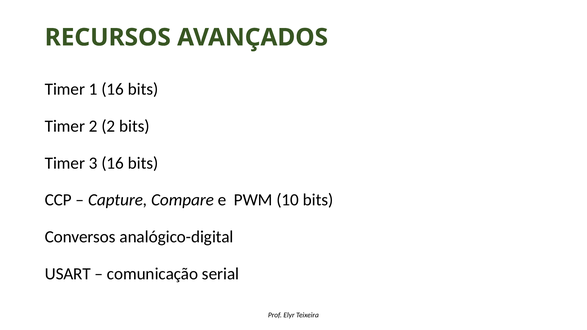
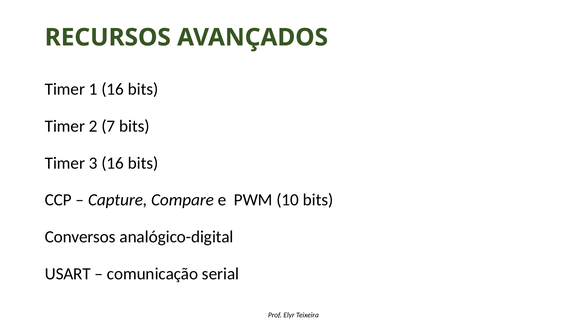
2 2: 2 -> 7
